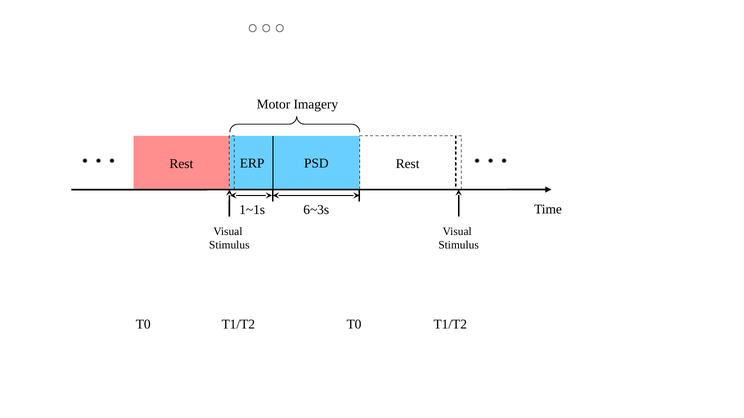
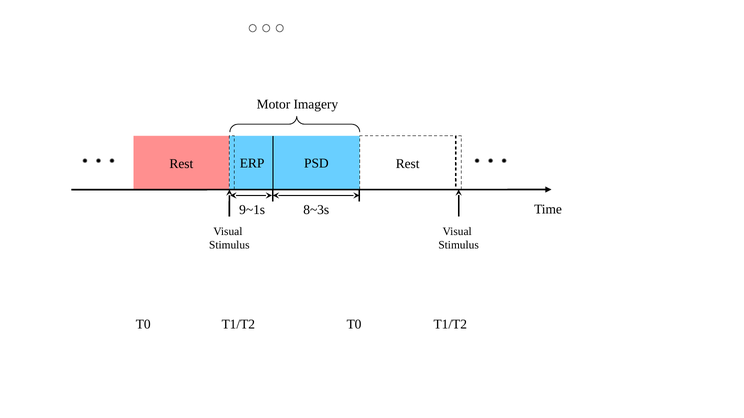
1~1s: 1~1s -> 9~1s
6~3s: 6~3s -> 8~3s
